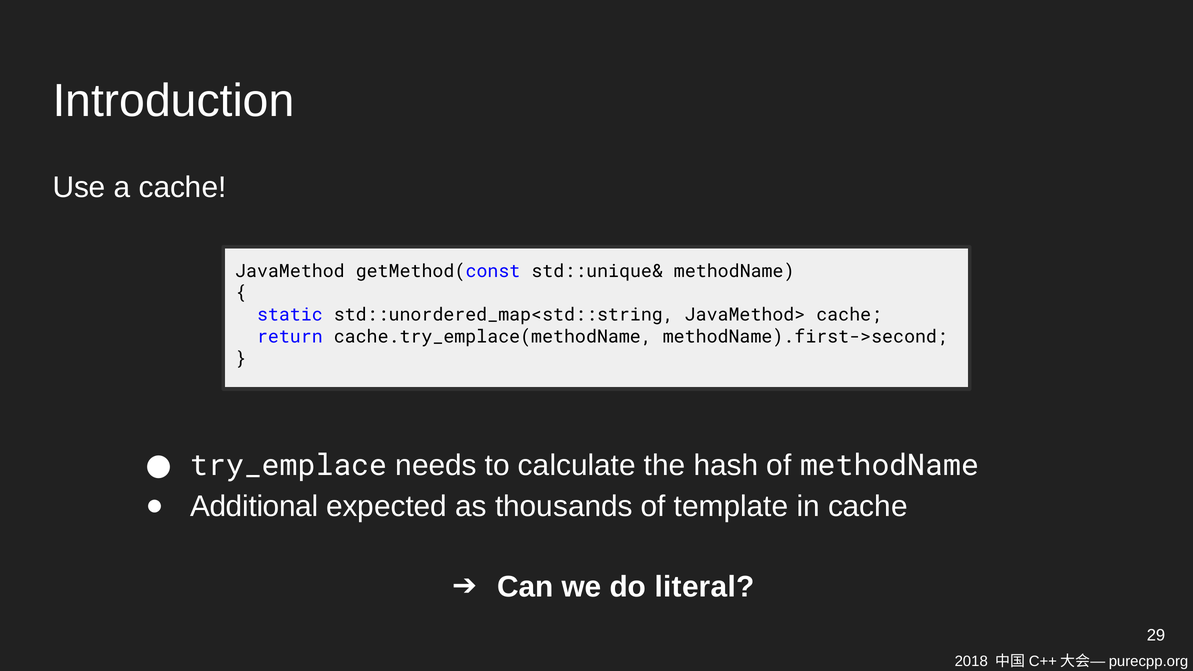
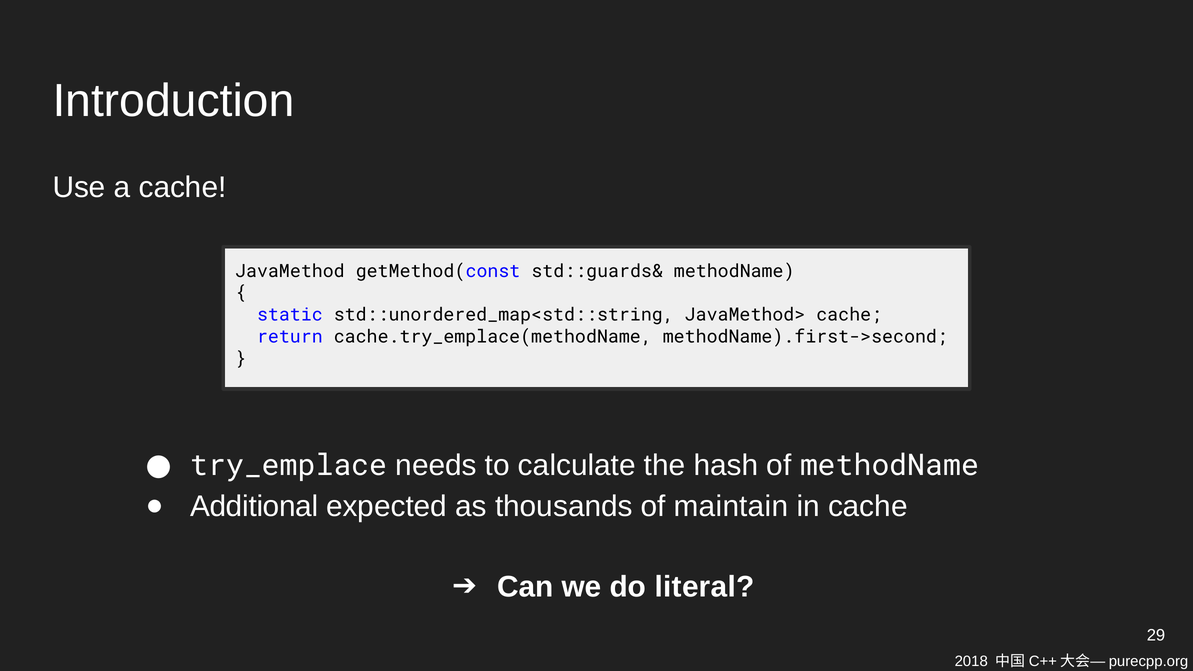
std::unique&: std::unique& -> std::guards&
template: template -> maintain
